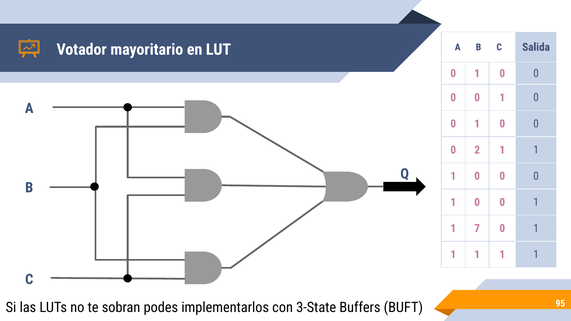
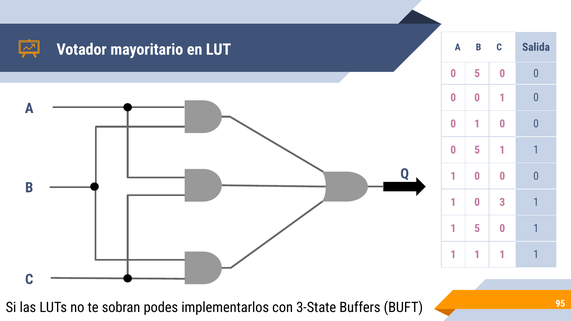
1 at (477, 73): 1 -> 5
2 at (477, 150): 2 -> 5
0 at (502, 202): 0 -> 3
1 7: 7 -> 5
